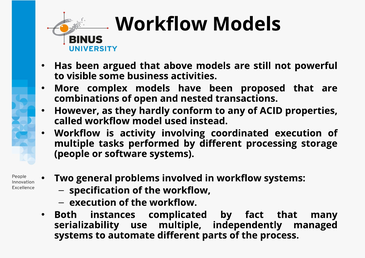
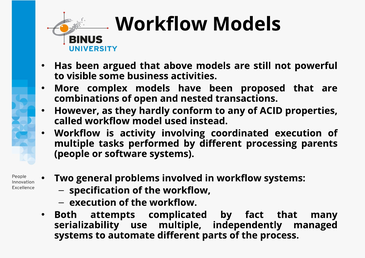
storage: storage -> parents
instances: instances -> attempts
